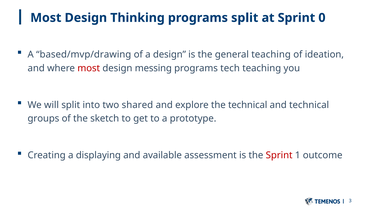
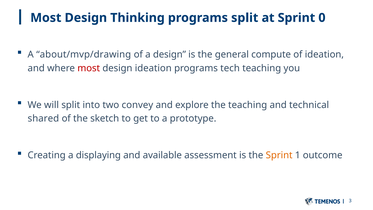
based/mvp/drawing: based/mvp/drawing -> about/mvp/drawing
general teaching: teaching -> compute
design messing: messing -> ideation
shared: shared -> convey
the technical: technical -> teaching
groups: groups -> shared
Sprint at (279, 155) colour: red -> orange
